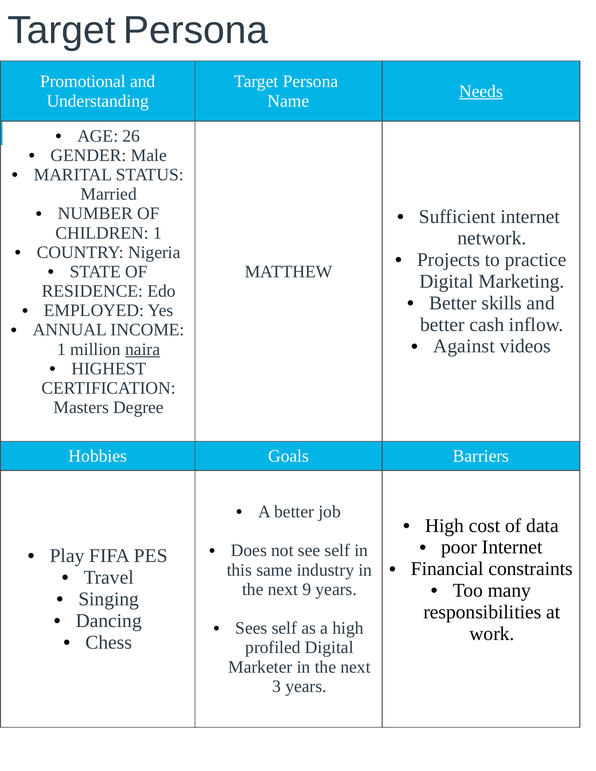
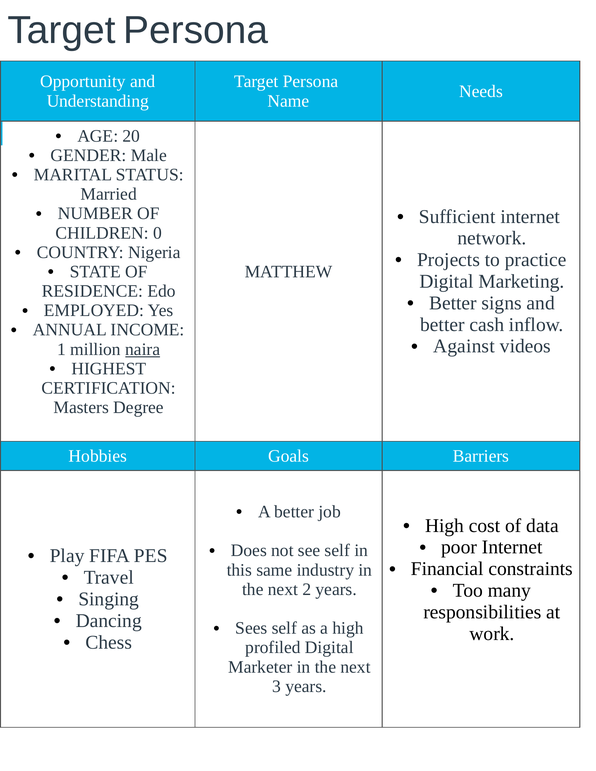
Promotional: Promotional -> Opportunity
Needs underline: present -> none
26: 26 -> 20
CHILDREN 1: 1 -> 0
skills: skills -> signs
9: 9 -> 2
